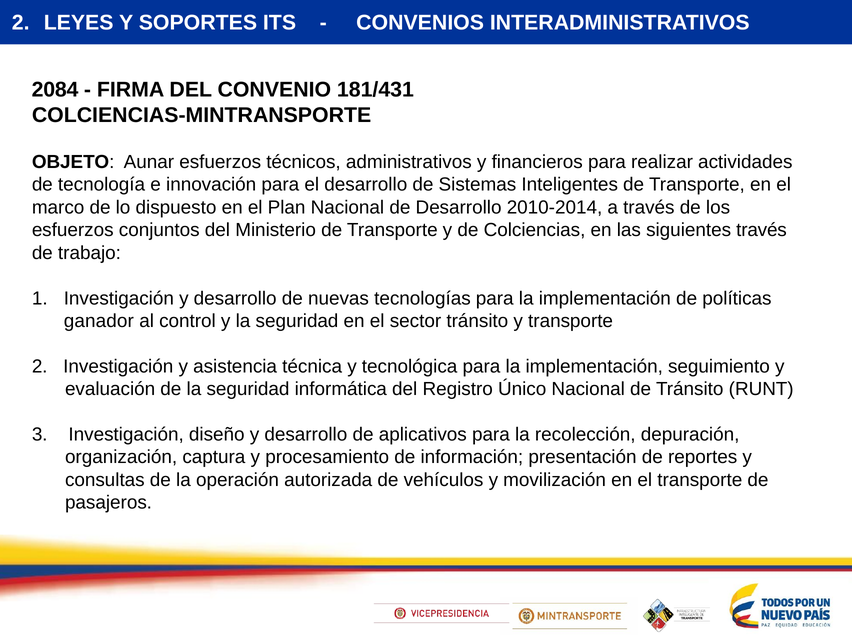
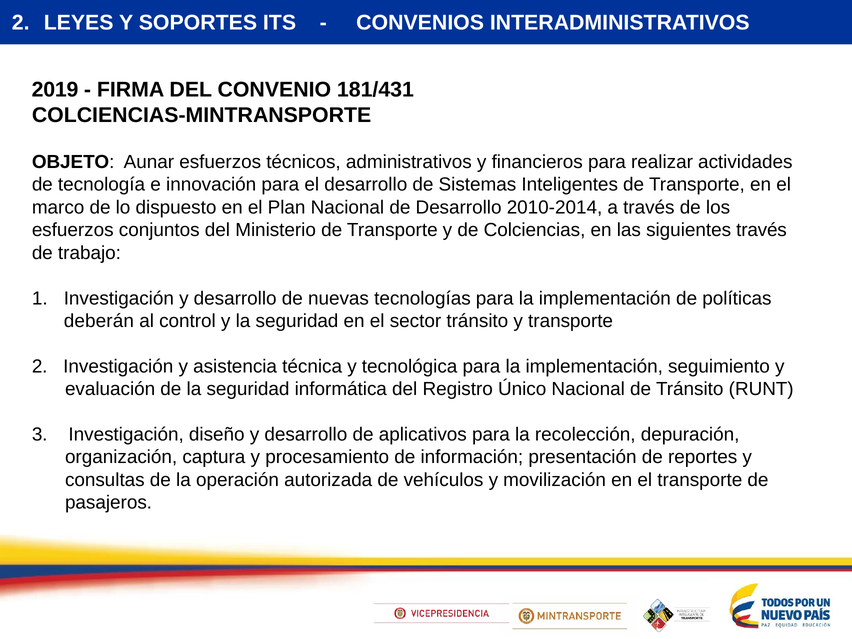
2084: 2084 -> 2019
ganador: ganador -> deberán
